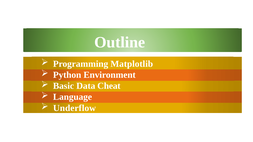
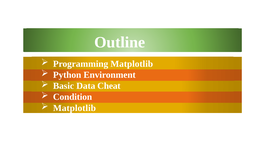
Language: Language -> Condition
Underflow at (75, 108): Underflow -> Matplotlib
